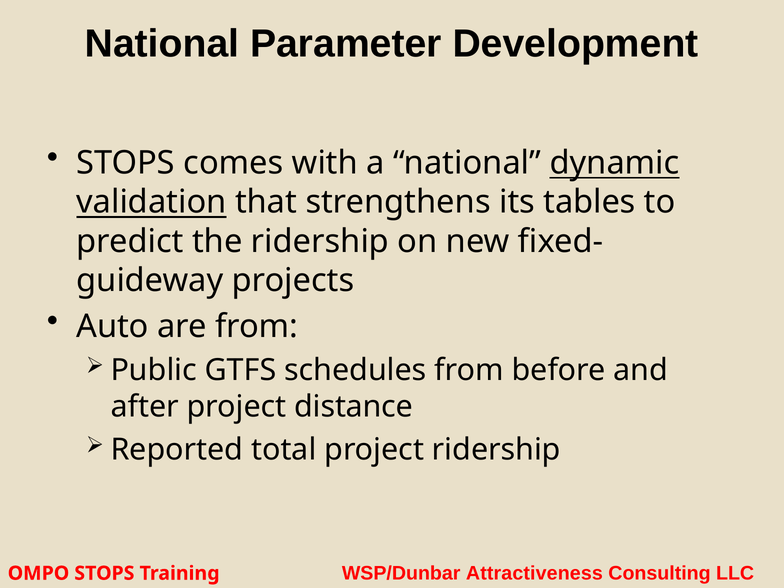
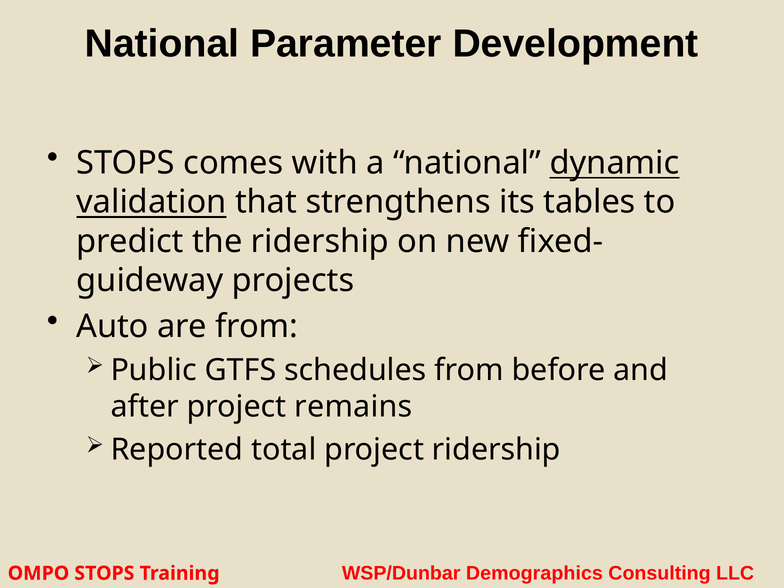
distance: distance -> remains
Attractiveness: Attractiveness -> Demographics
